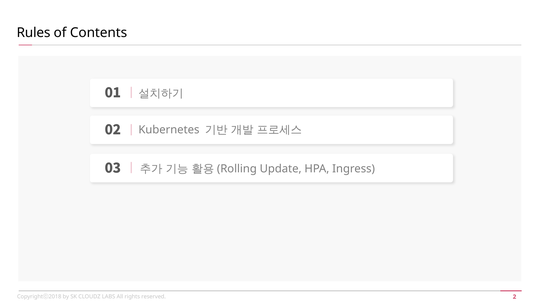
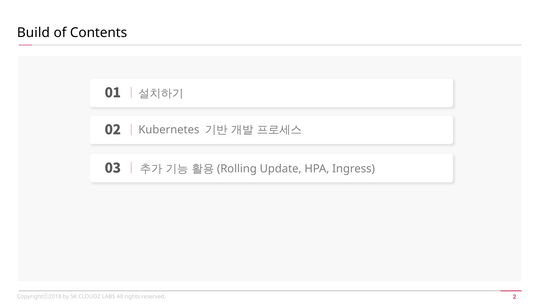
Rules: Rules -> Build
